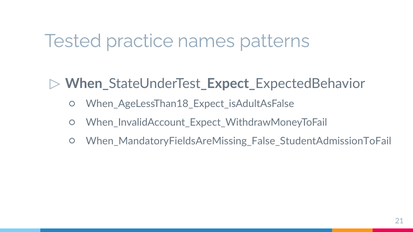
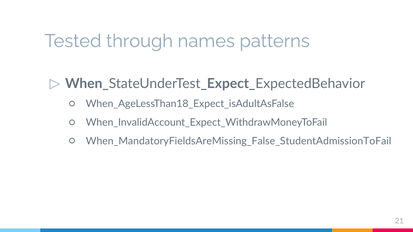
practice: practice -> through
